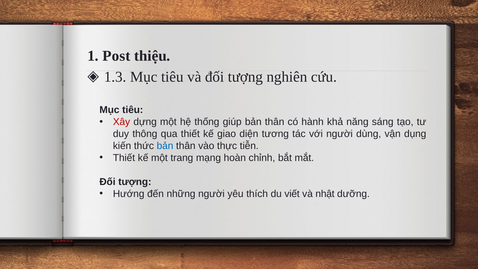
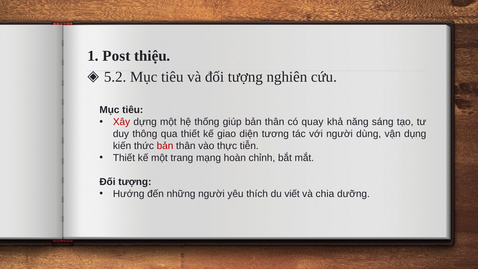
1.3: 1.3 -> 5.2
hành: hành -> quay
bản at (165, 146) colour: blue -> red
nhật: nhật -> chia
